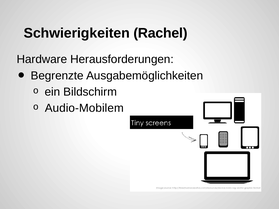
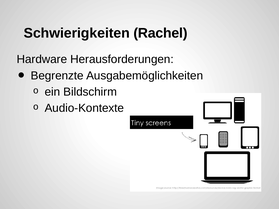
Audio-Mobilem: Audio-Mobilem -> Audio-Kontexte
